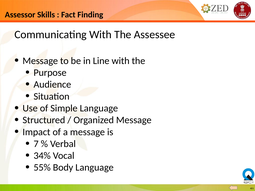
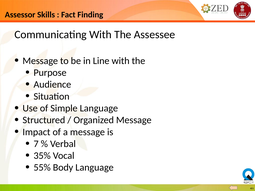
34%: 34% -> 35%
